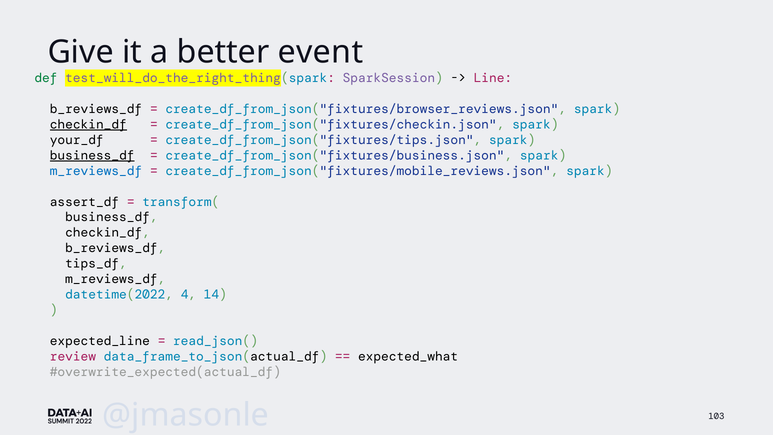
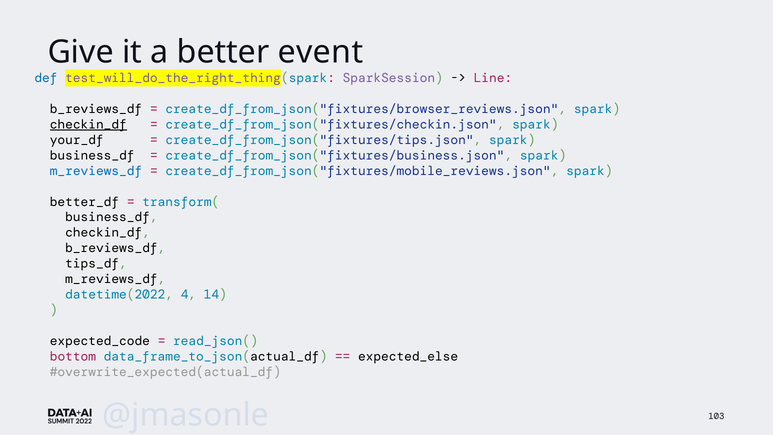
def colour: green -> blue
business_df at (92, 155) underline: present -> none
assert_df: assert_df -> better_df
expected_line: expected_line -> expected_code
review: review -> bottom
expected_what: expected_what -> expected_else
